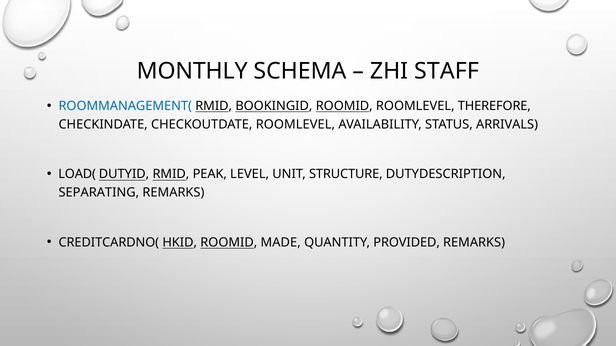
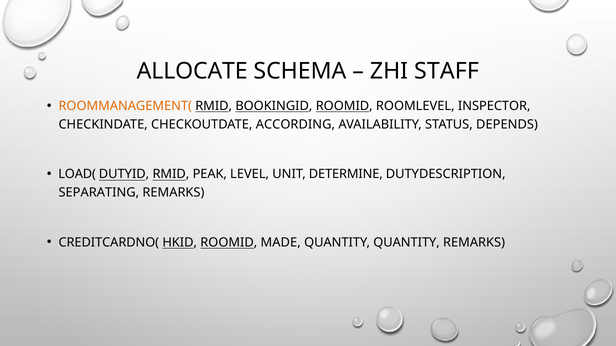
MONTHLY: MONTHLY -> ALLOCATE
ROOMMANAGEMENT( colour: blue -> orange
THEREFORE: THEREFORE -> INSPECTOR
CHECKOUTDATE ROOMLEVEL: ROOMLEVEL -> ACCORDING
ARRIVALS: ARRIVALS -> DEPENDS
STRUCTURE: STRUCTURE -> DETERMINE
QUANTITY PROVIDED: PROVIDED -> QUANTITY
